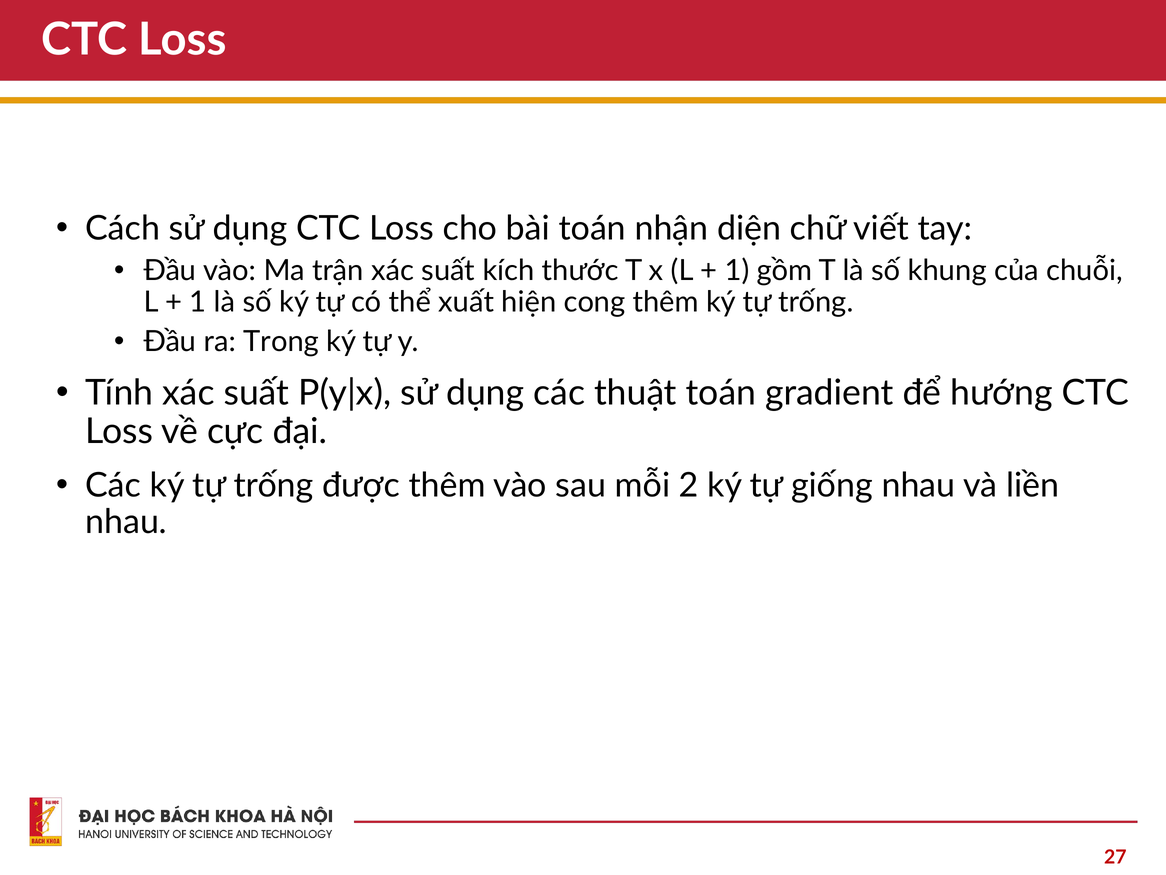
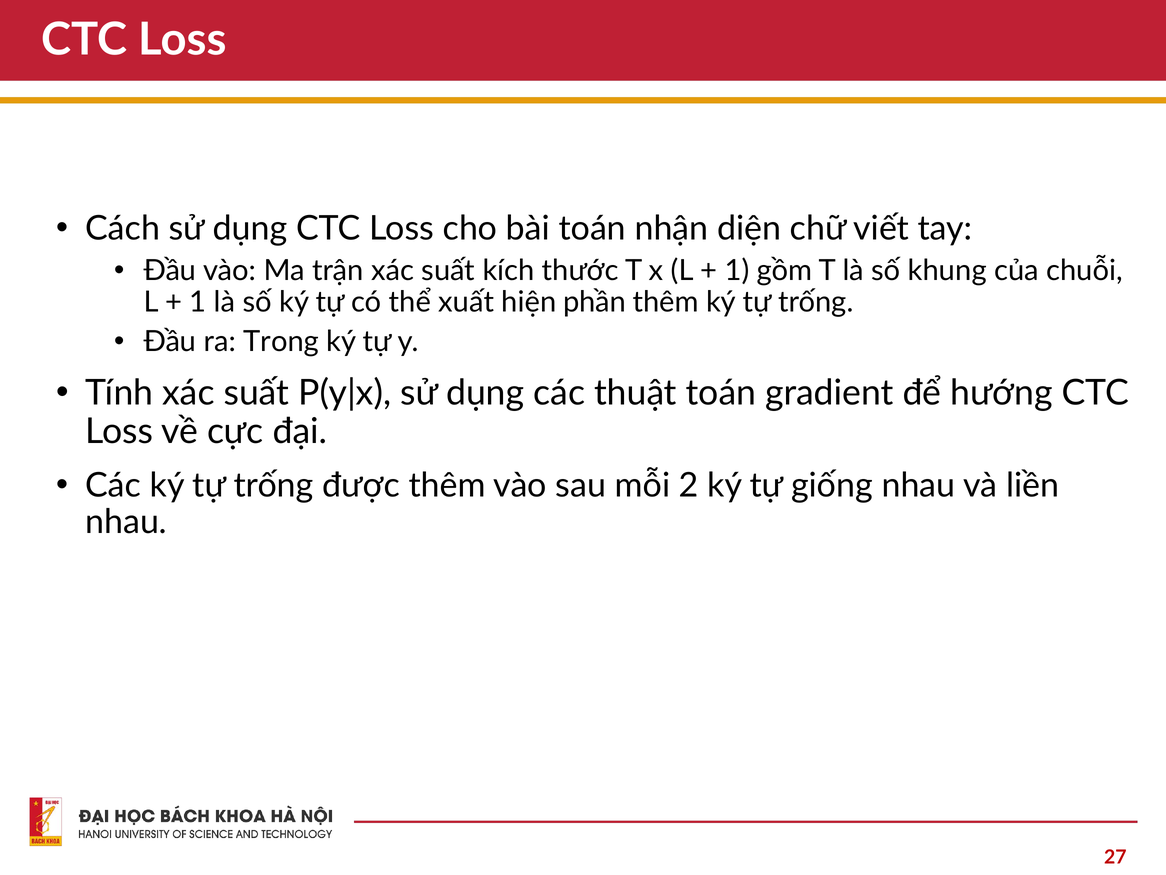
cong: cong -> phần
